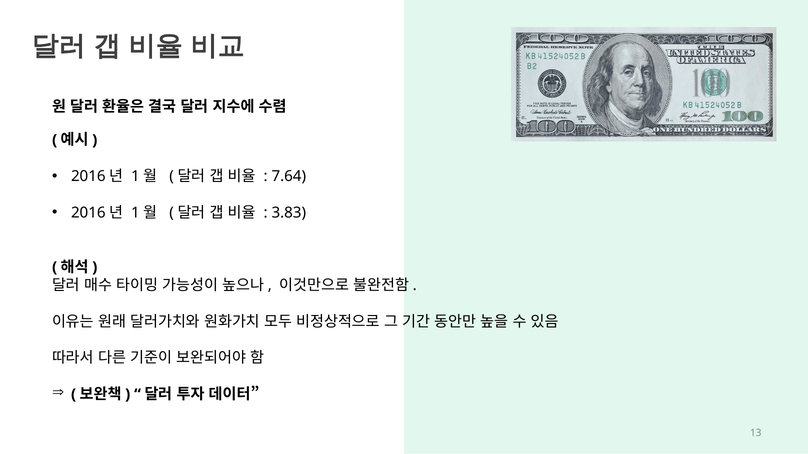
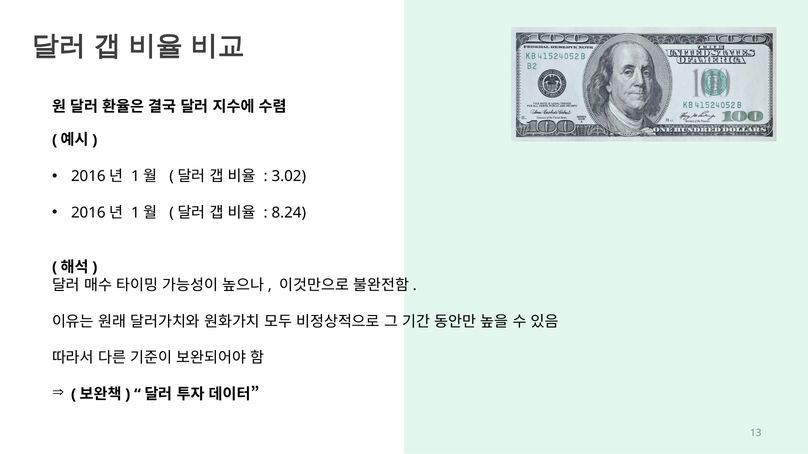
7.64: 7.64 -> 3.02
3.83: 3.83 -> 8.24
